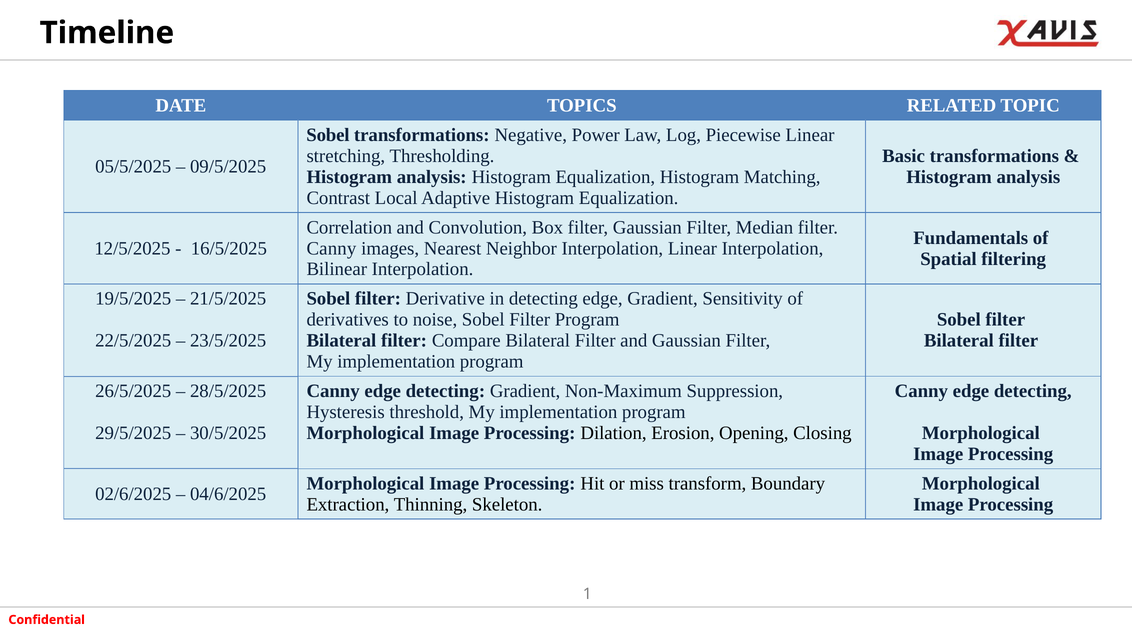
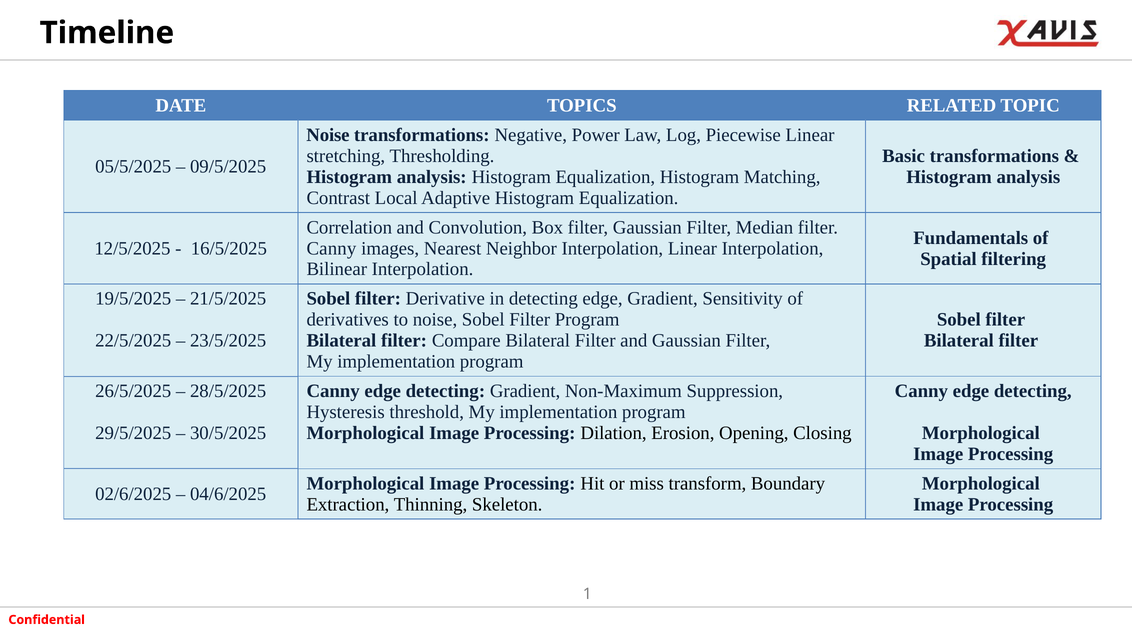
Sobel at (328, 135): Sobel -> Noise
